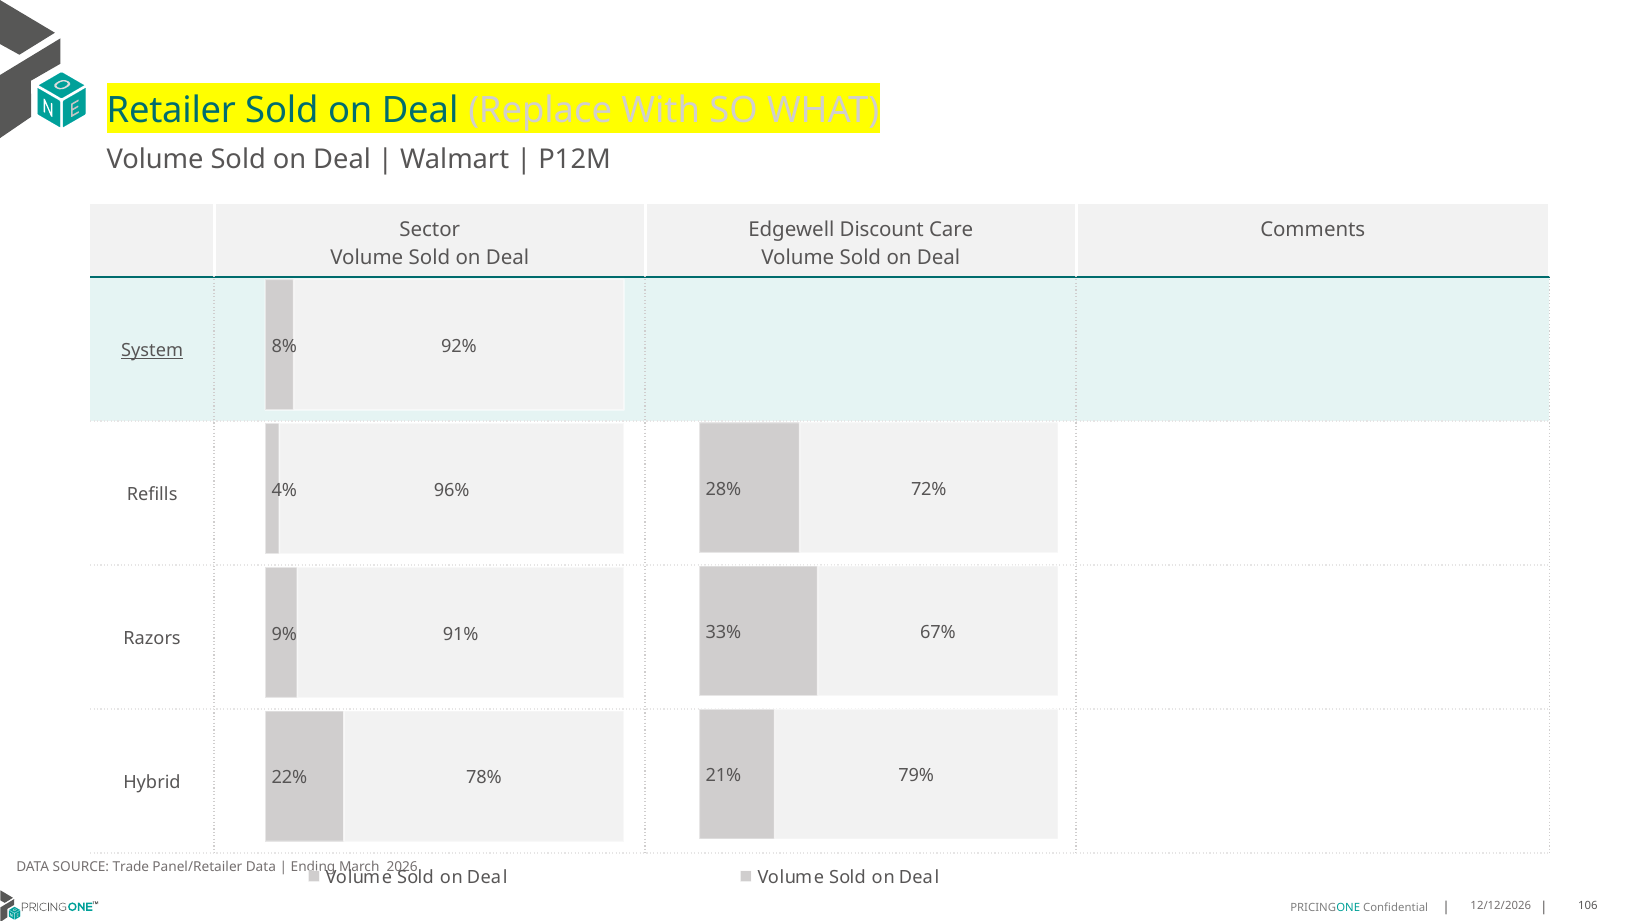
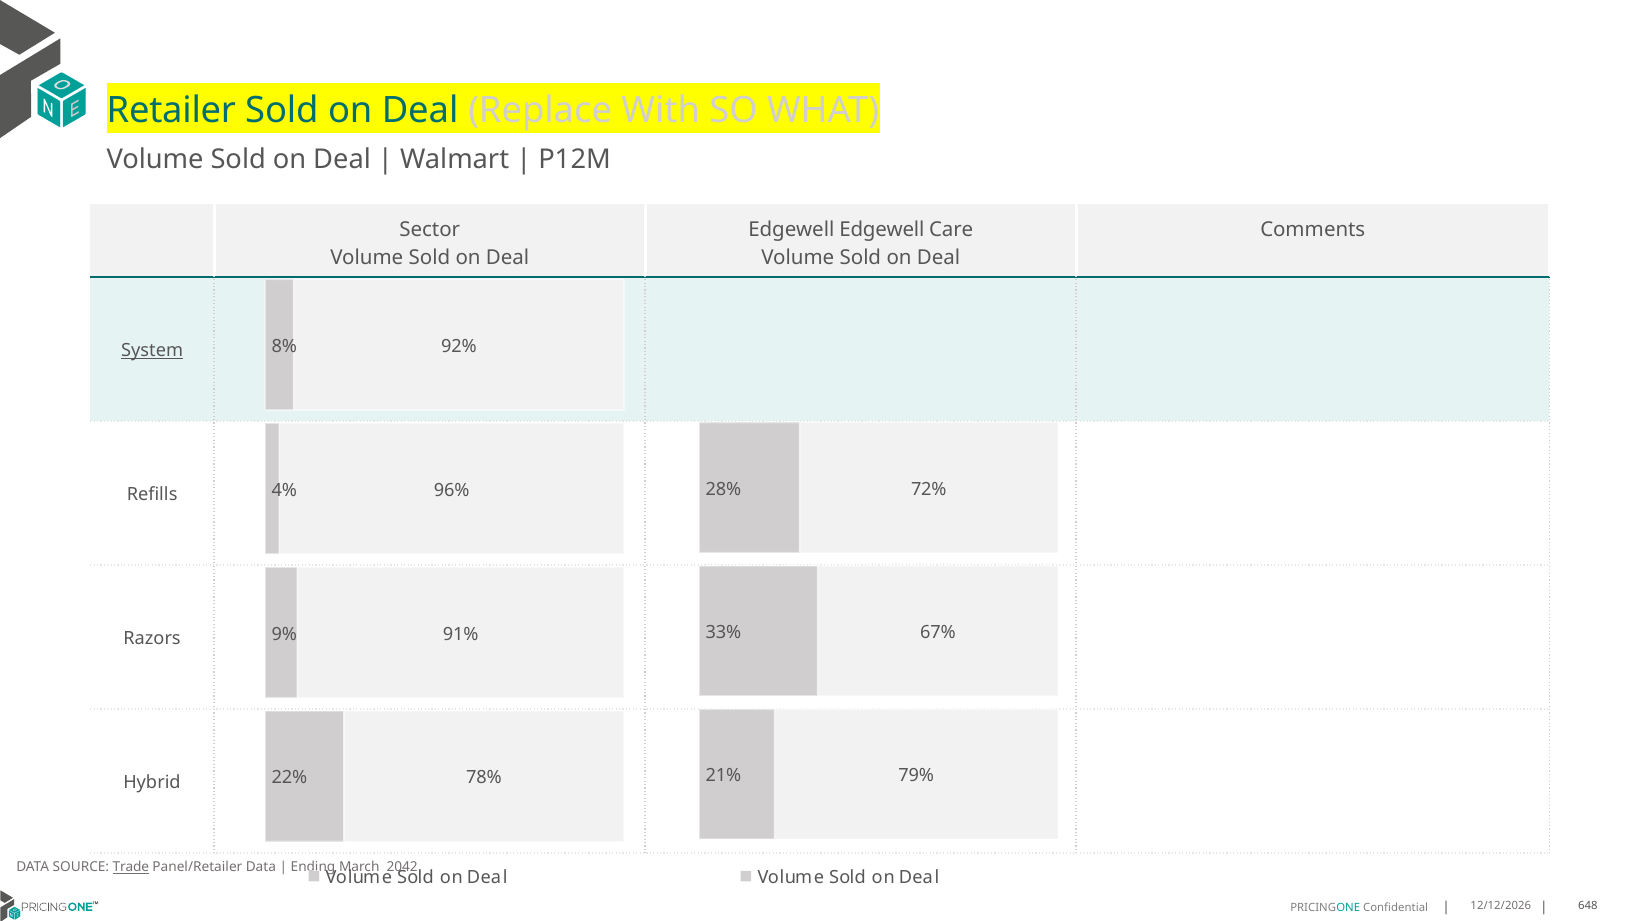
Edgewell Discount: Discount -> Edgewell
Trade underline: none -> present
2026: 2026 -> 2042
106: 106 -> 648
